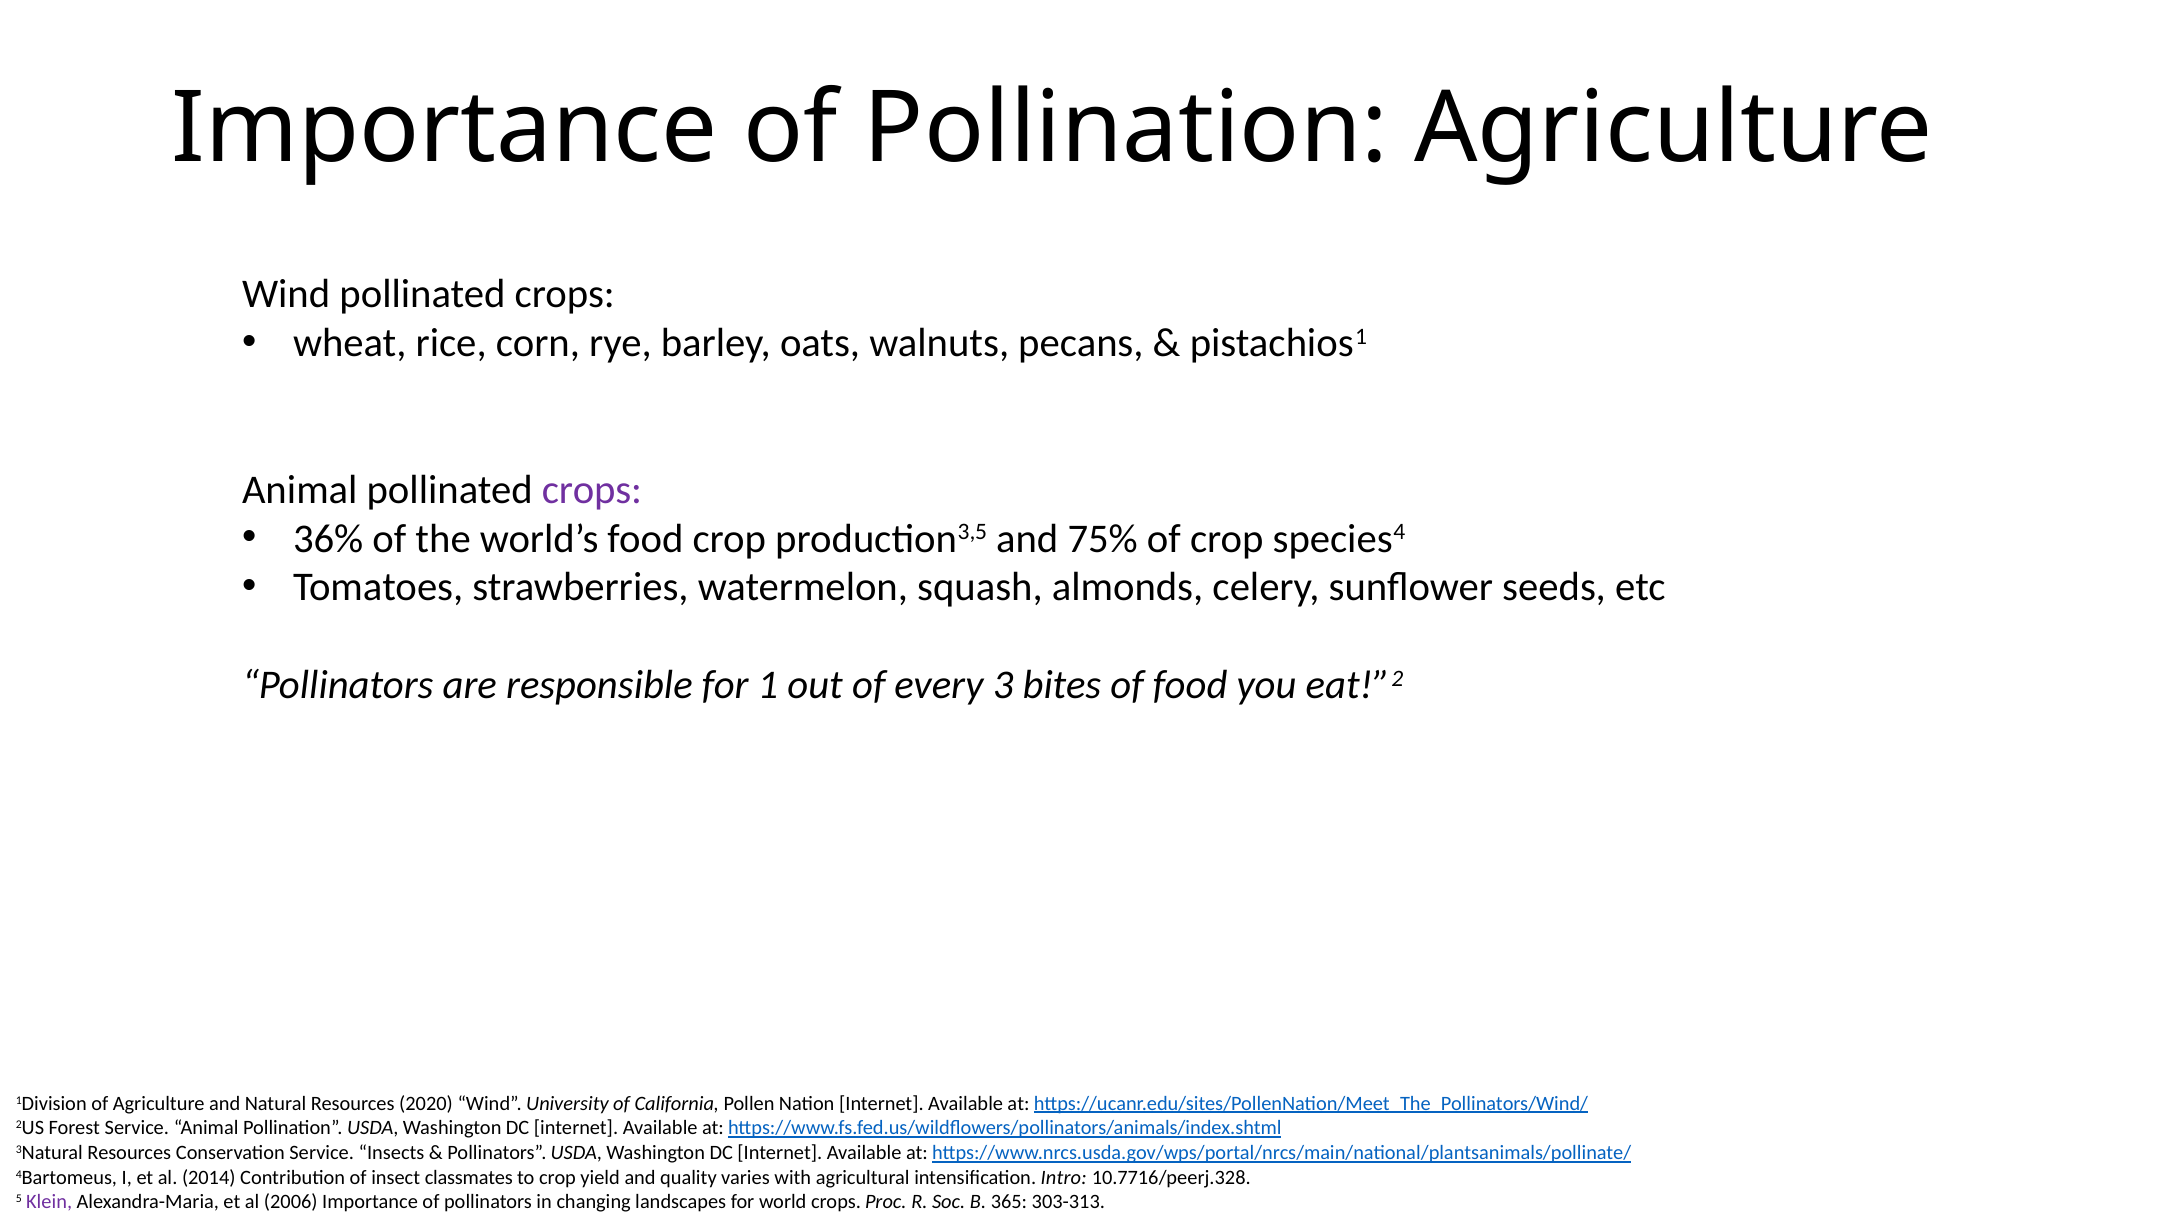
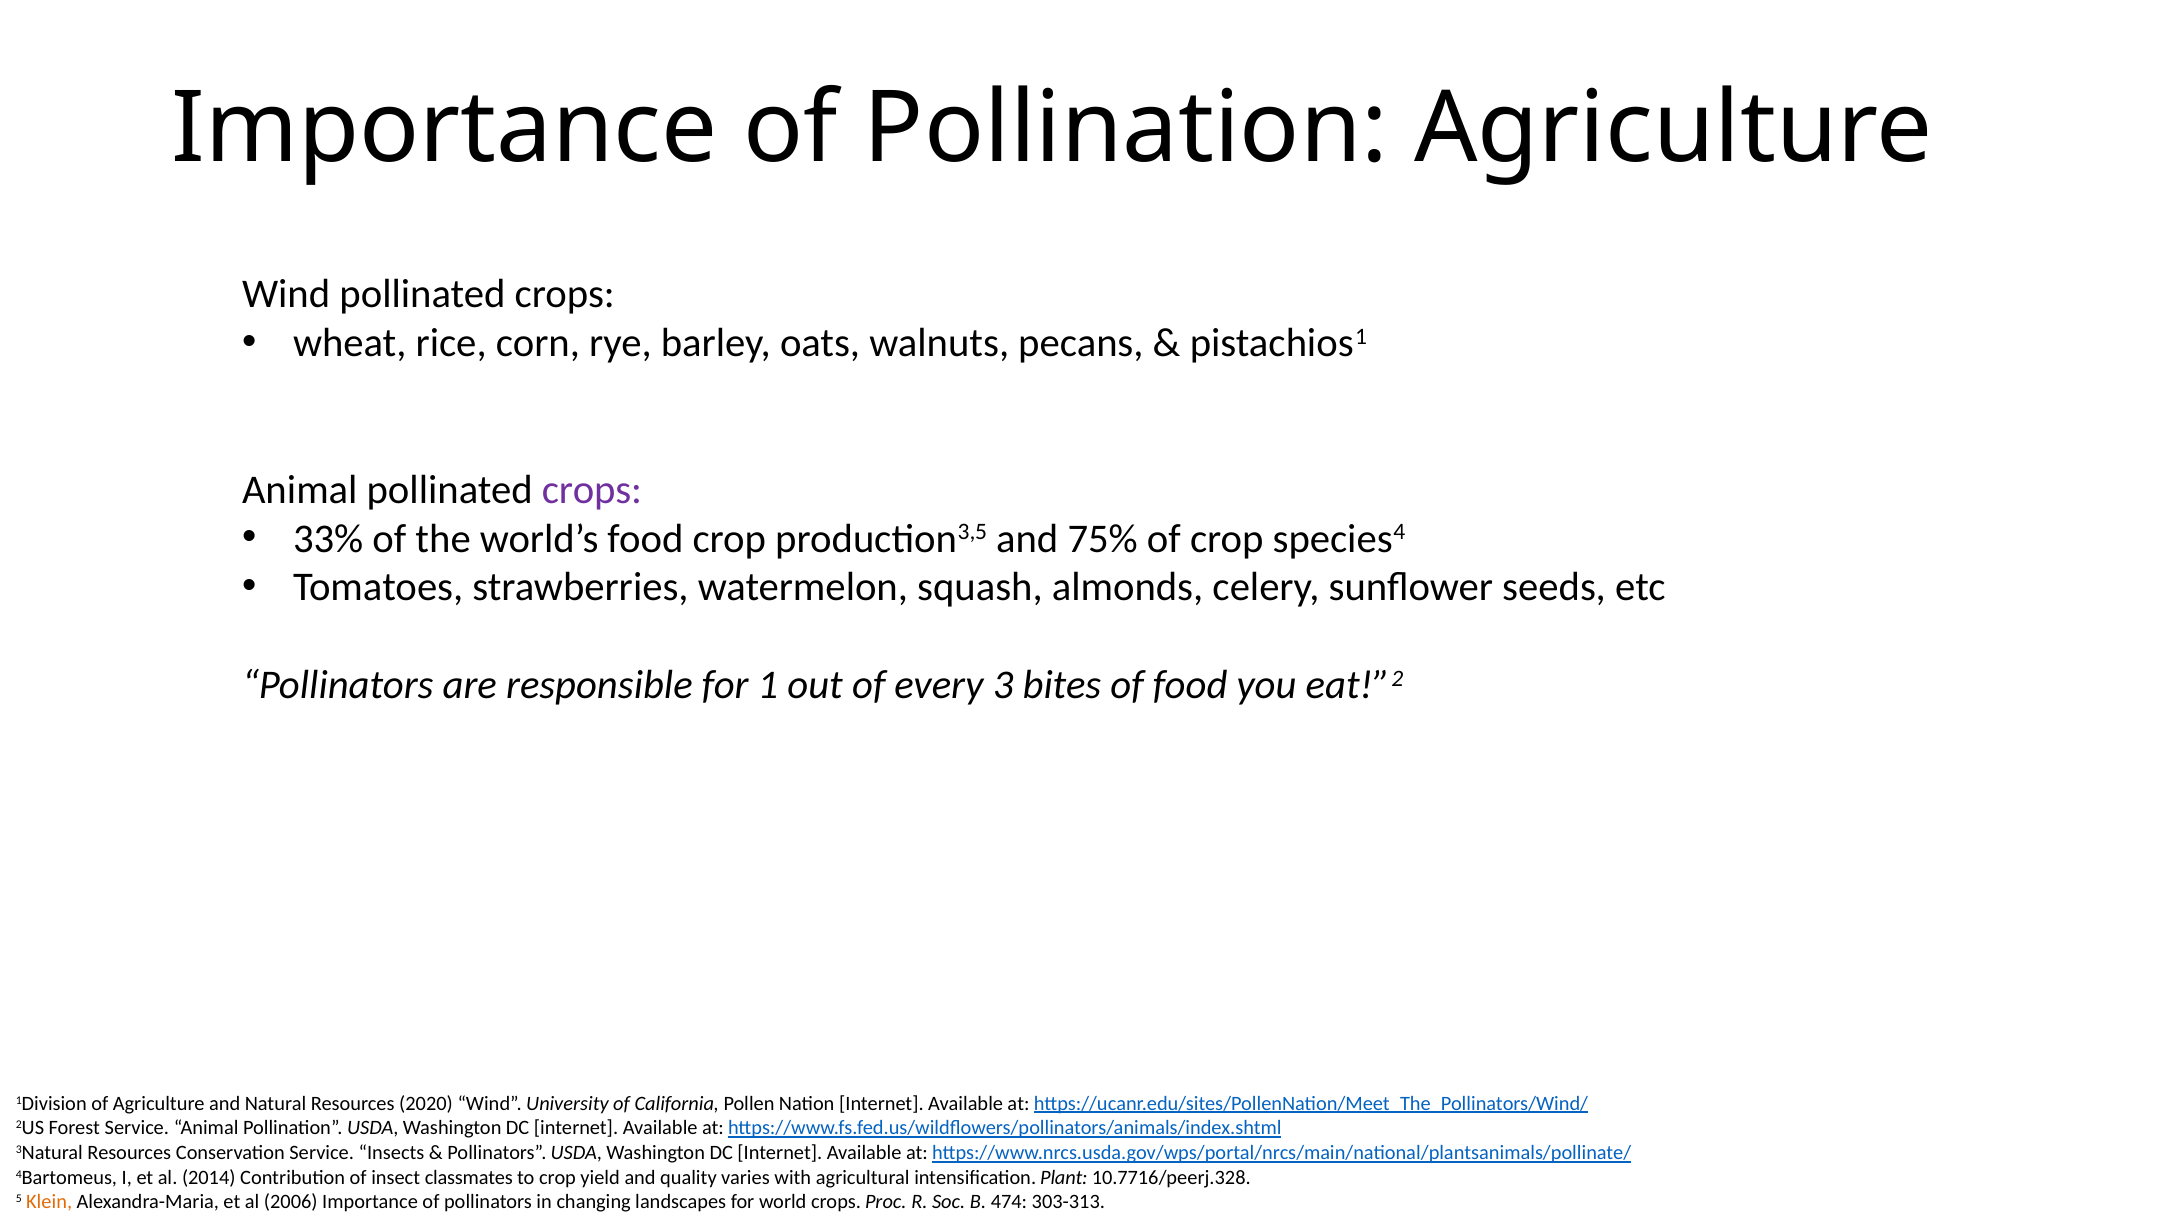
36%: 36% -> 33%
Intro: Intro -> Plant
Klein colour: purple -> orange
365: 365 -> 474
